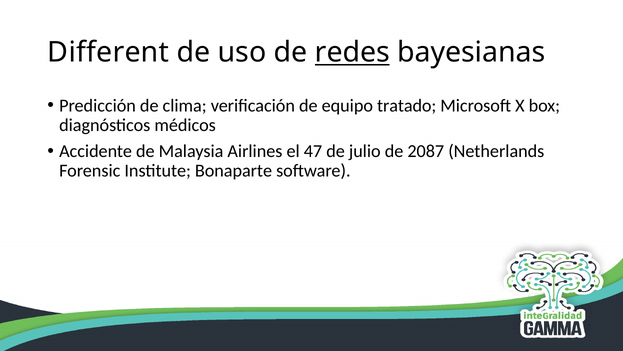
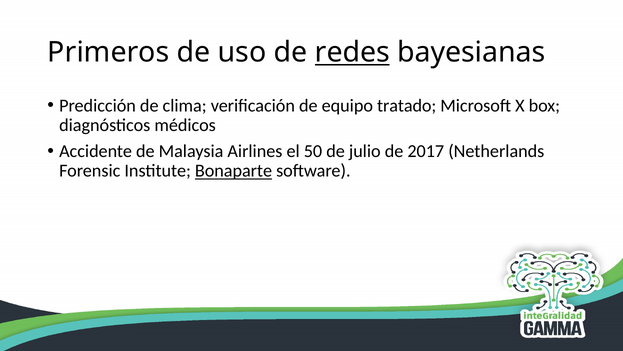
Different: Different -> Primeros
47: 47 -> 50
2087: 2087 -> 2017
Bonaparte underline: none -> present
